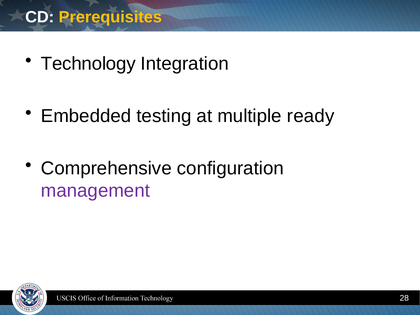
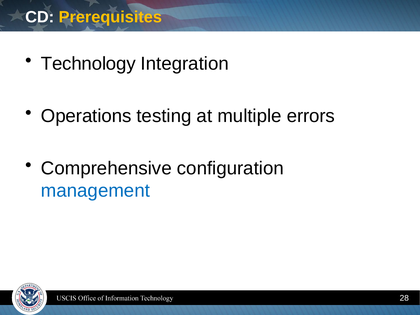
Embedded: Embedded -> Operations
ready: ready -> errors
management colour: purple -> blue
